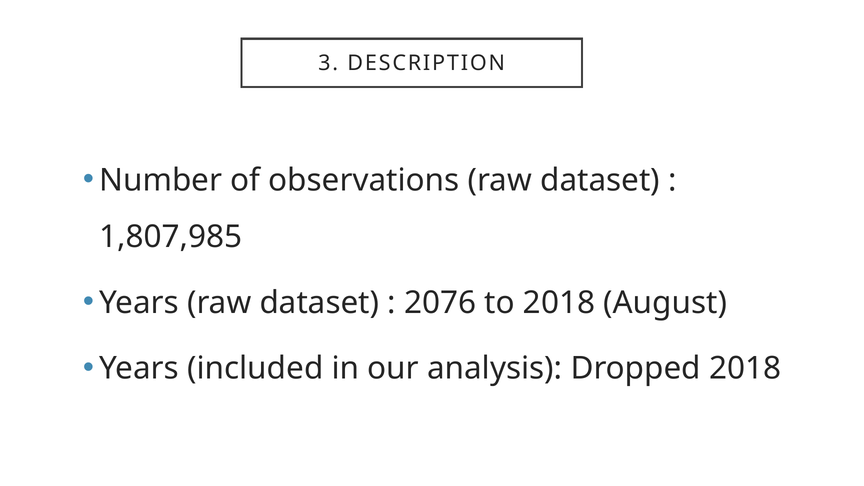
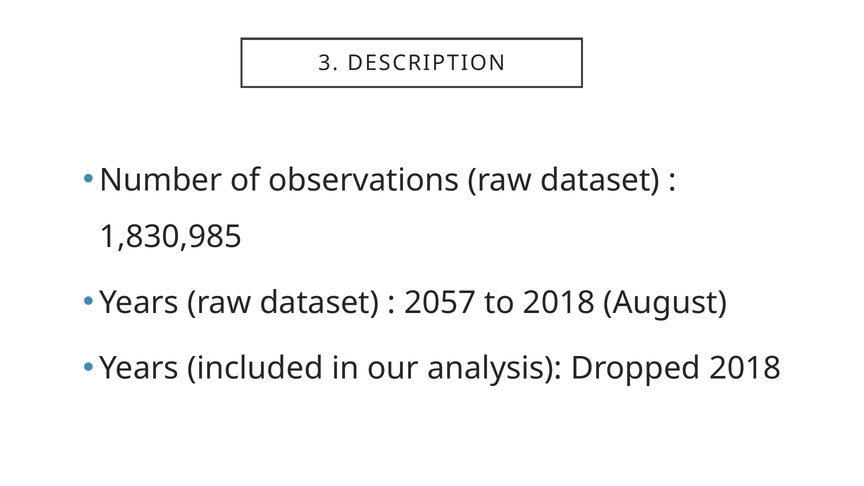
1,807,985: 1,807,985 -> 1,830,985
2076: 2076 -> 2057
